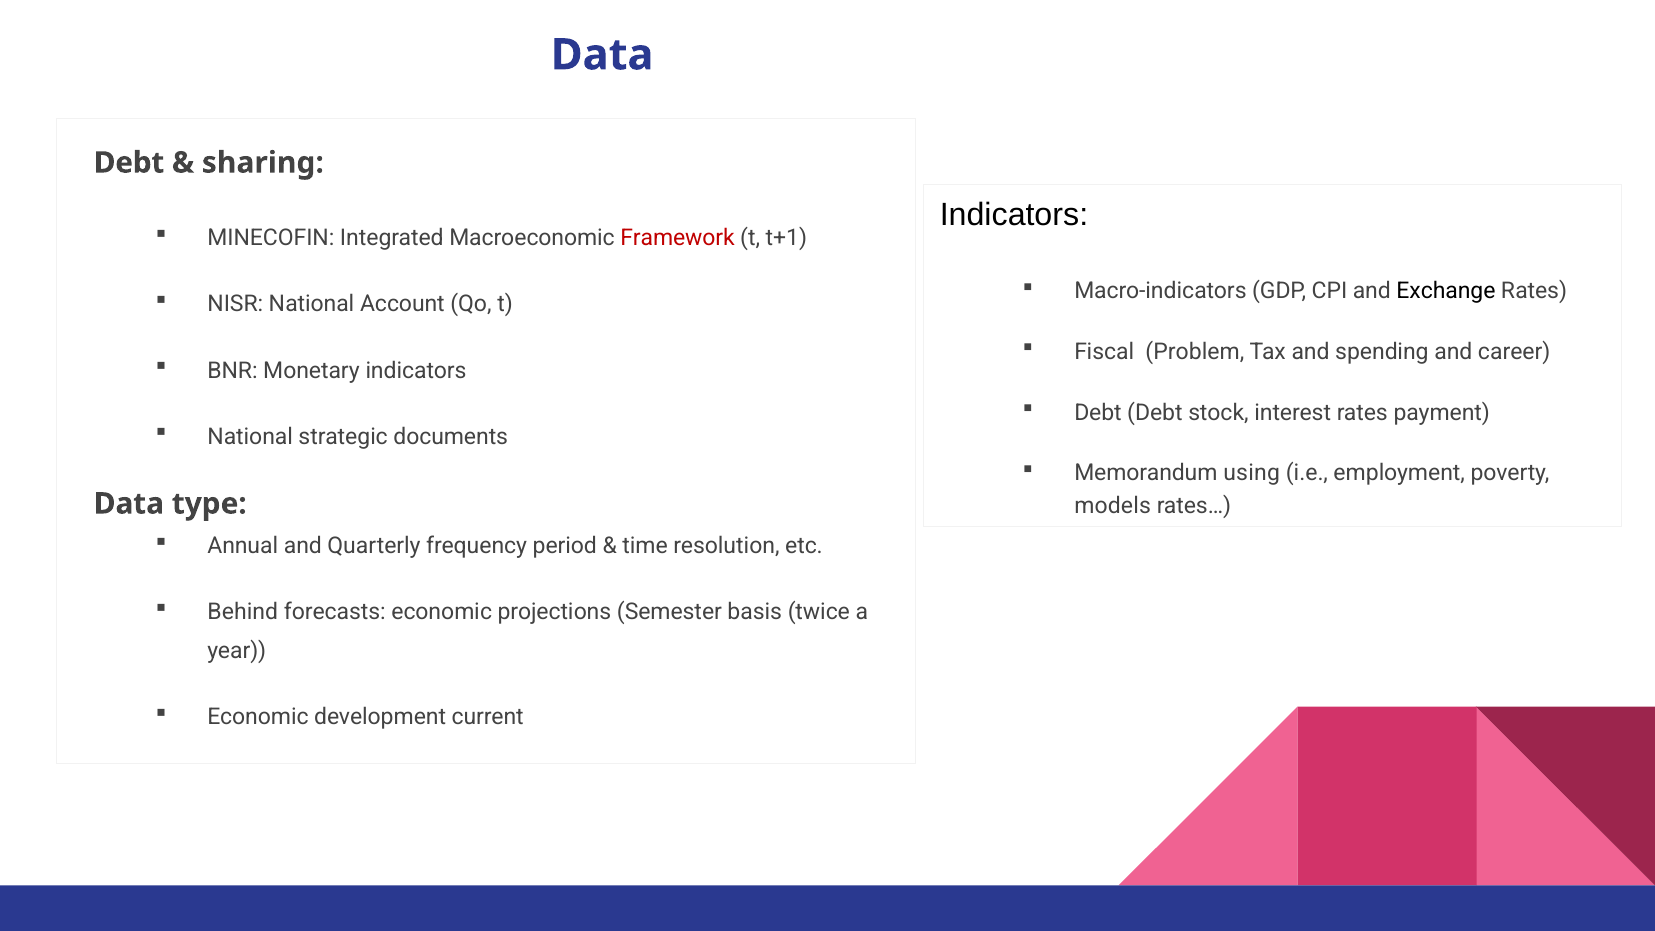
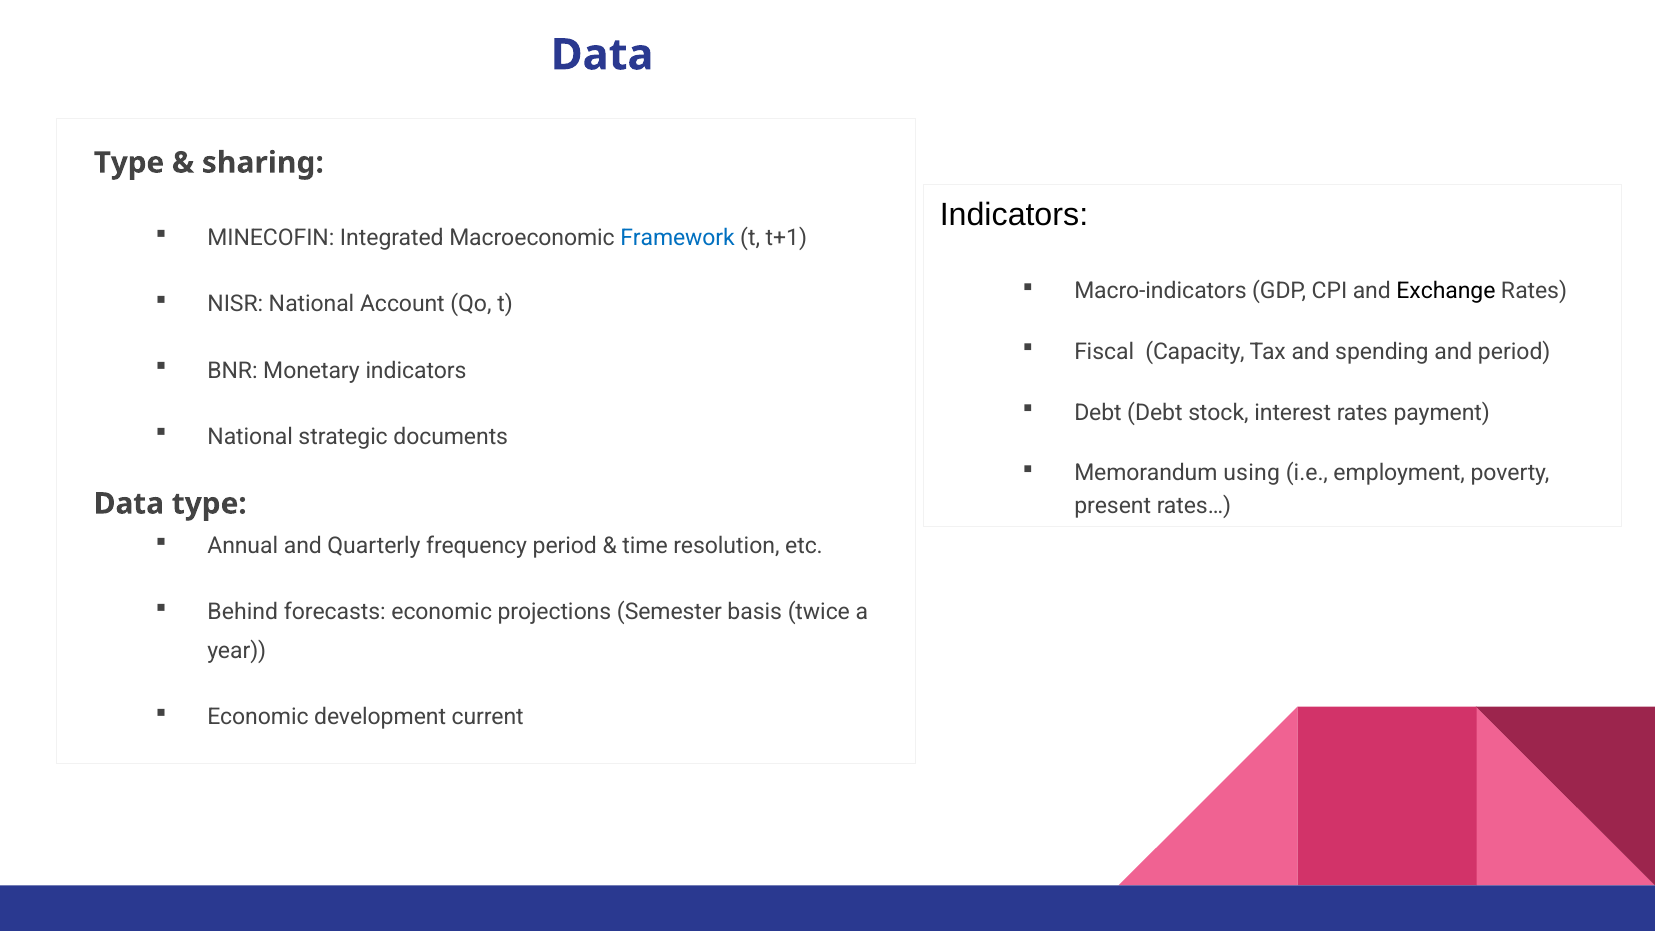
Debt at (129, 163): Debt -> Type
Framework colour: red -> blue
Problem: Problem -> Capacity
and career: career -> period
models: models -> present
